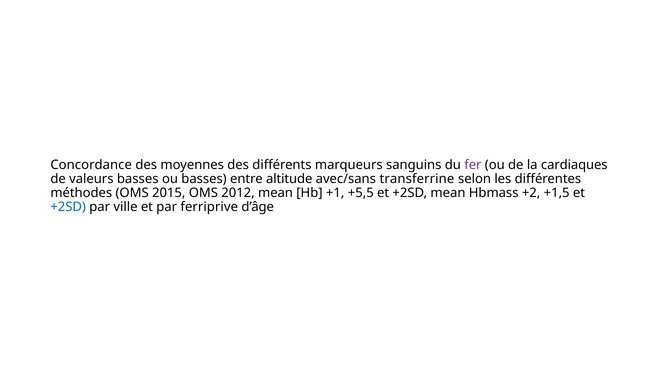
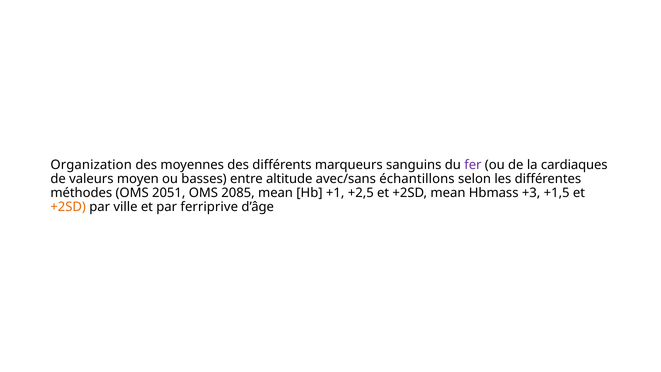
Concordance: Concordance -> Organization
valeurs basses: basses -> moyen
transferrine: transferrine -> échantillons
2015: 2015 -> 2051
2012: 2012 -> 2085
+5,5: +5,5 -> +2,5
+2: +2 -> +3
+2SD at (68, 207) colour: blue -> orange
